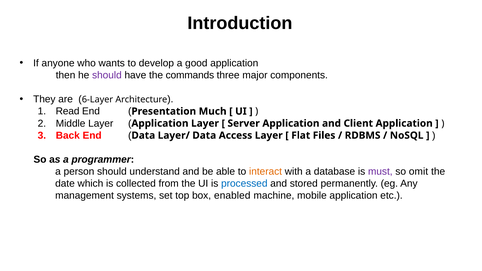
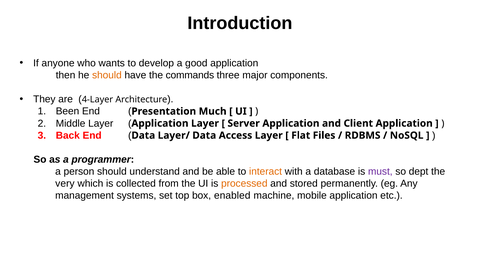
should at (107, 75) colour: purple -> orange
6-Layer: 6-Layer -> 4-Layer
Read: Read -> Been
omit: omit -> dept
date: date -> very
processed colour: blue -> orange
